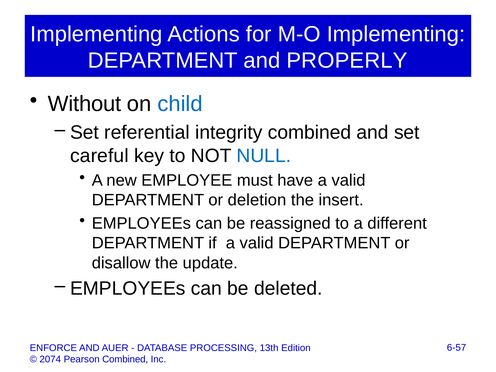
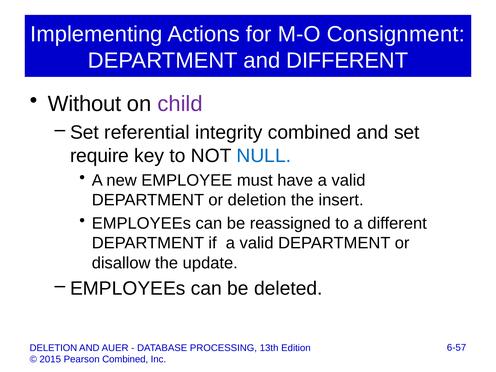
M-O Implementing: Implementing -> Consignment
and PROPERLY: PROPERLY -> DIFFERENT
child colour: blue -> purple
careful: careful -> require
ENFORCE at (53, 348): ENFORCE -> DELETION
2074: 2074 -> 2015
